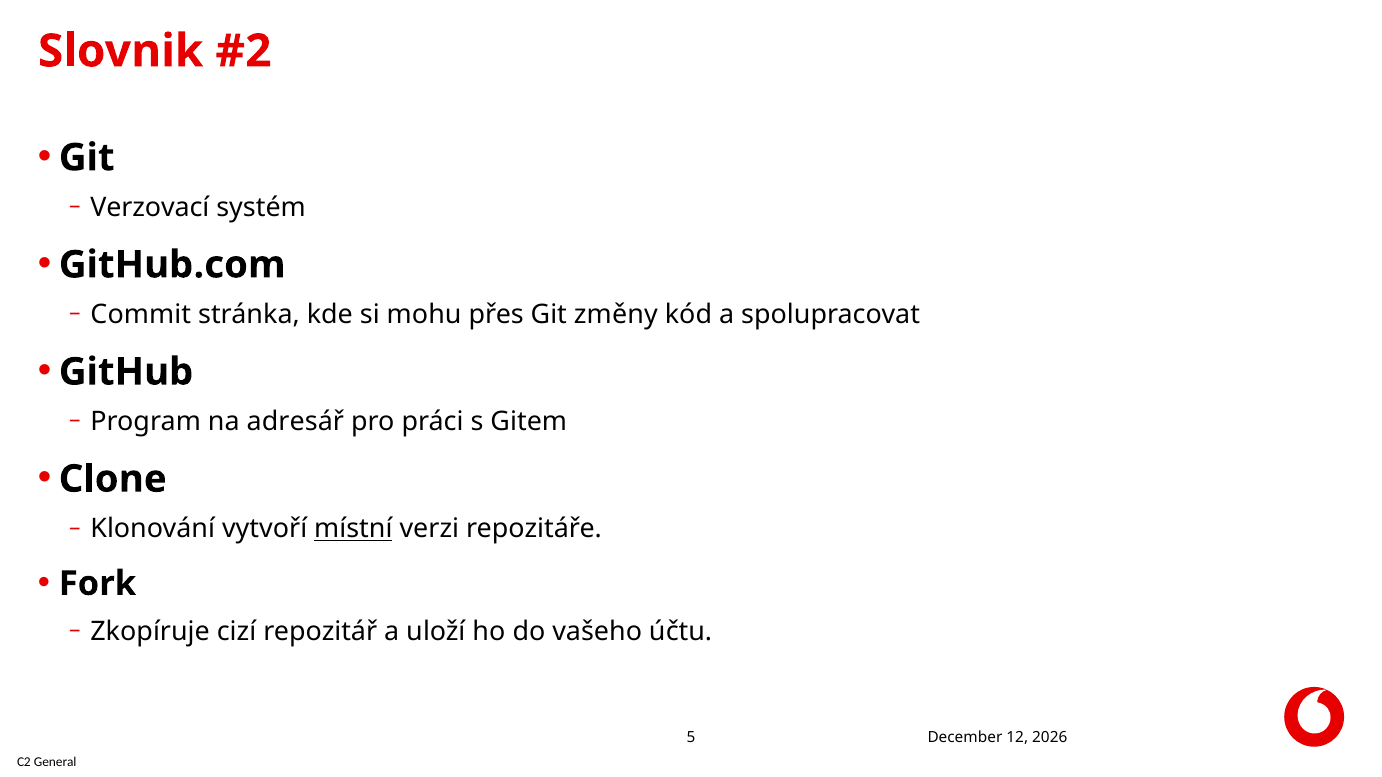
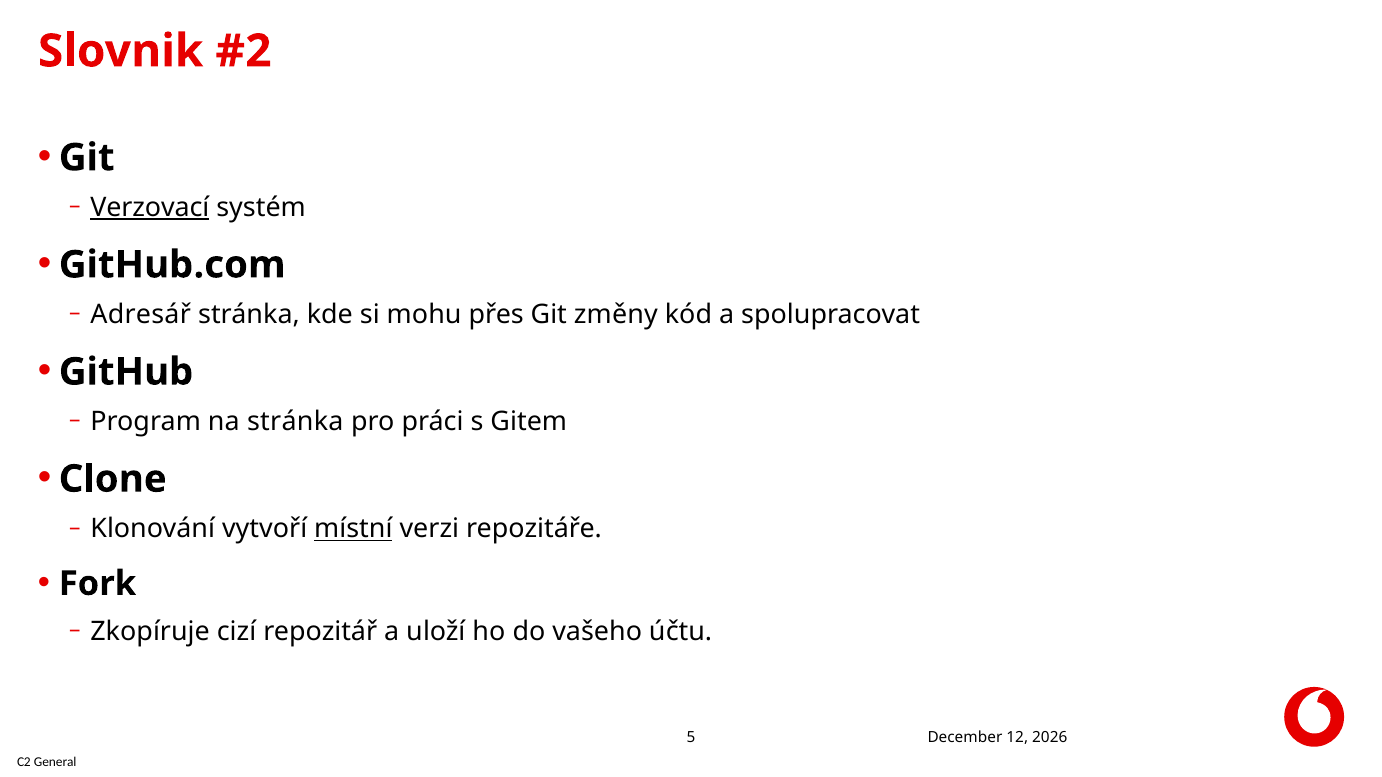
Verzovací underline: none -> present
Commit: Commit -> Adresář
na adresář: adresář -> stránka
